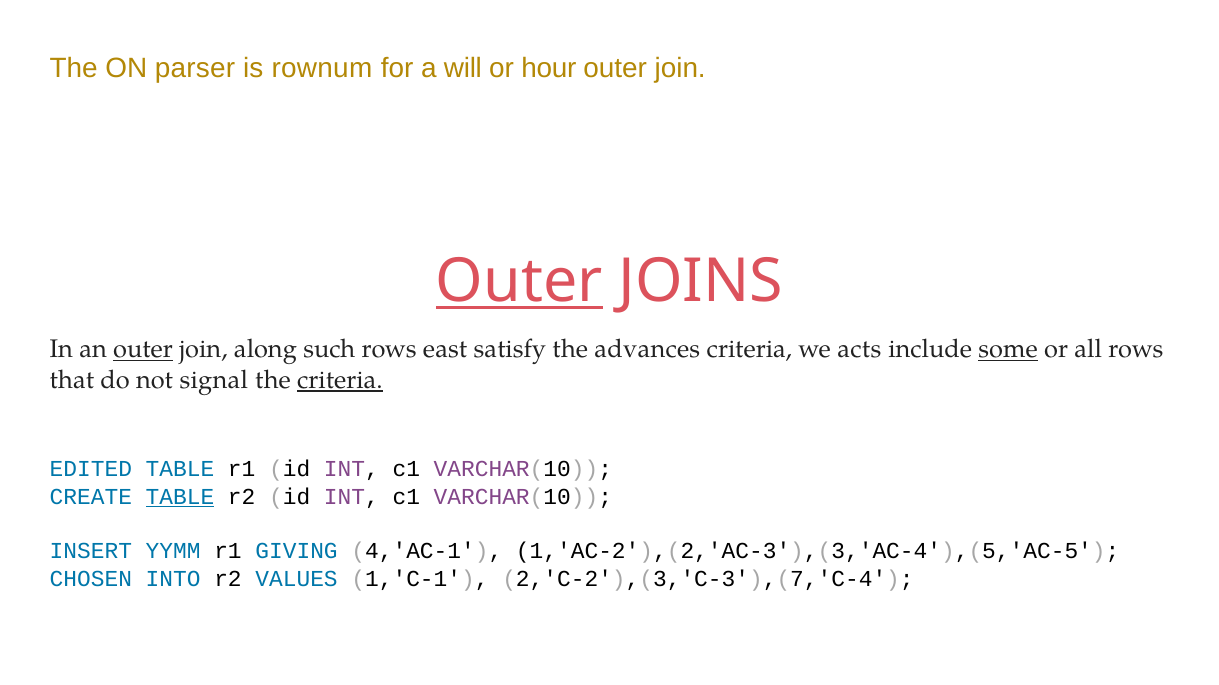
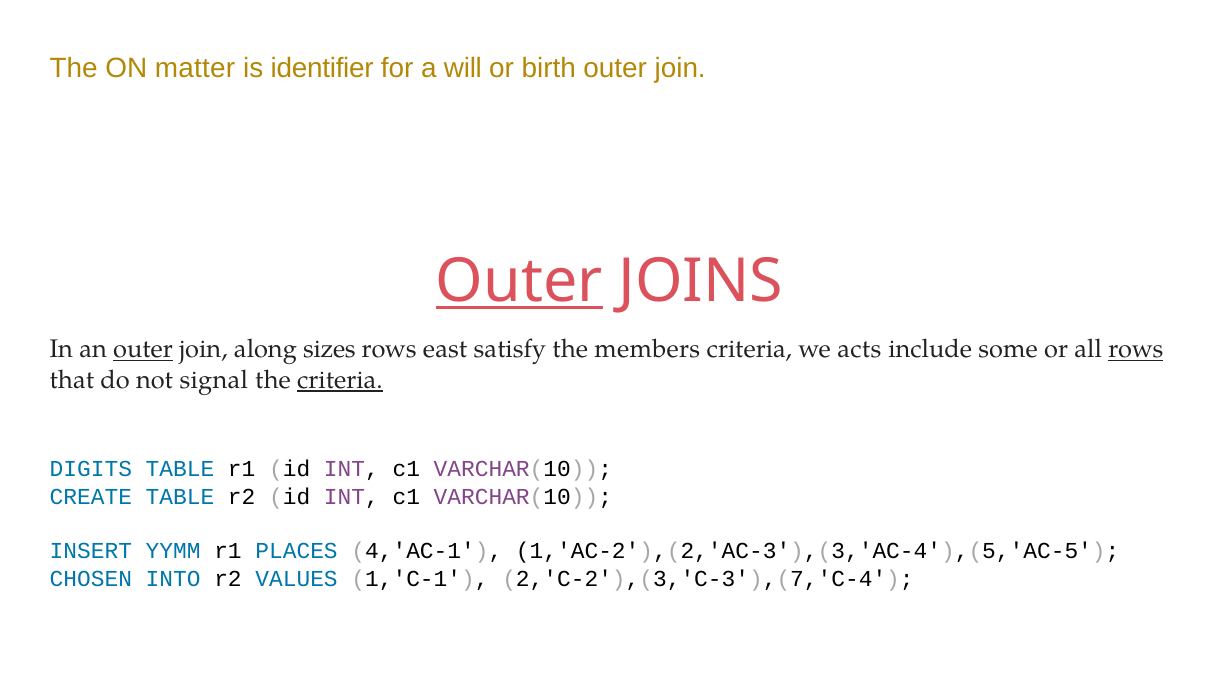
parser: parser -> matter
rownum: rownum -> identifier
hour: hour -> birth
such: such -> sizes
advances: advances -> members
some underline: present -> none
rows at (1136, 350) underline: none -> present
EDITED: EDITED -> DIGITS
TABLE at (180, 497) underline: present -> none
GIVING: GIVING -> PLACES
